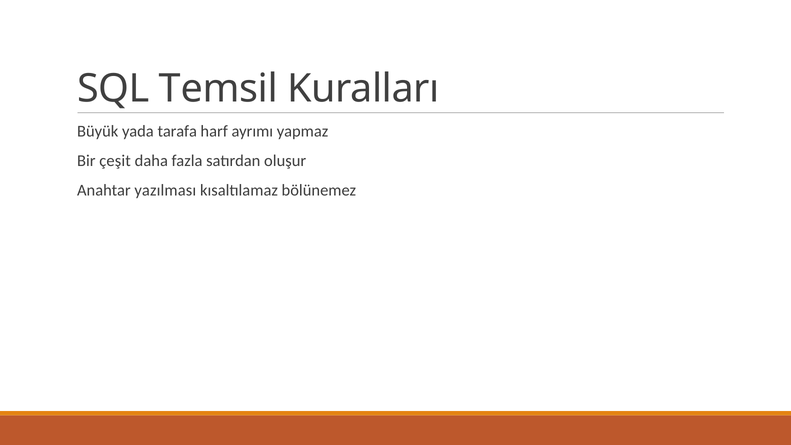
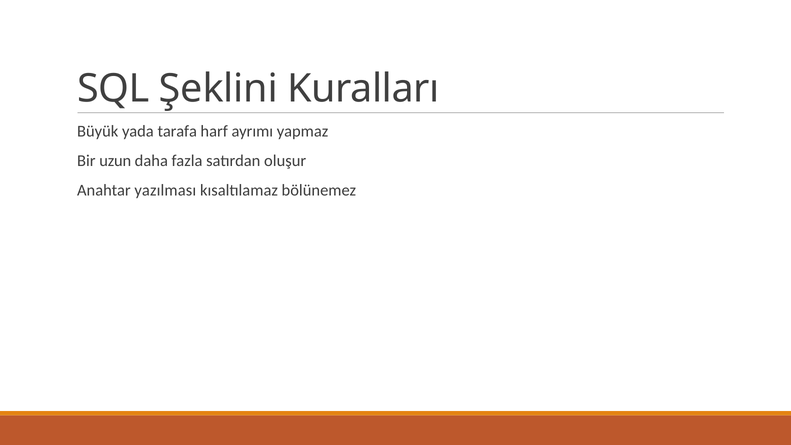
Temsil: Temsil -> Şeklini
çeşit: çeşit -> uzun
